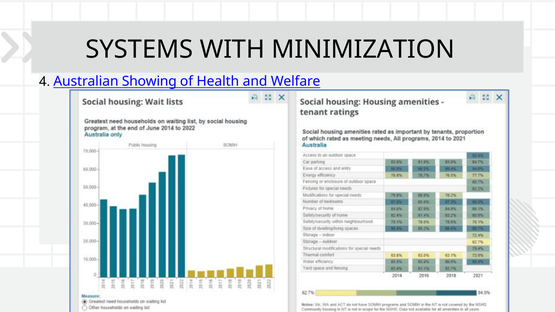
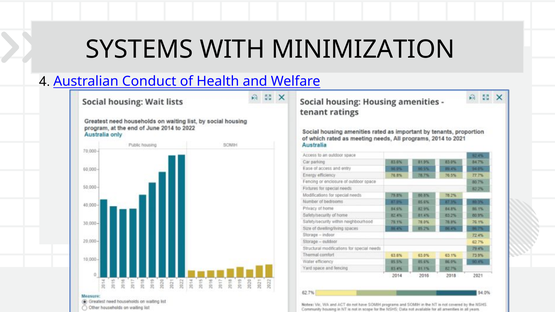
Showing: Showing -> Conduct
